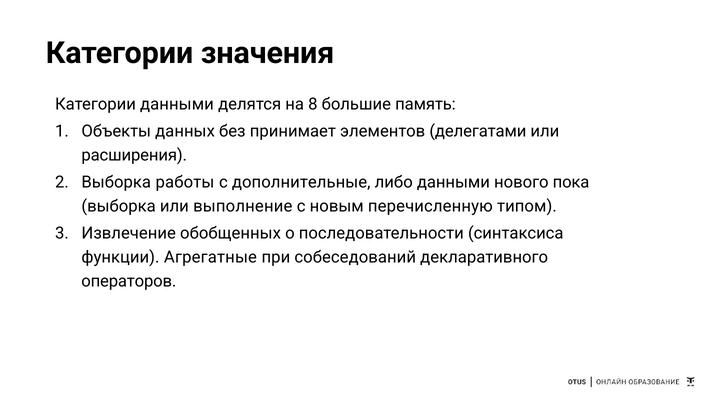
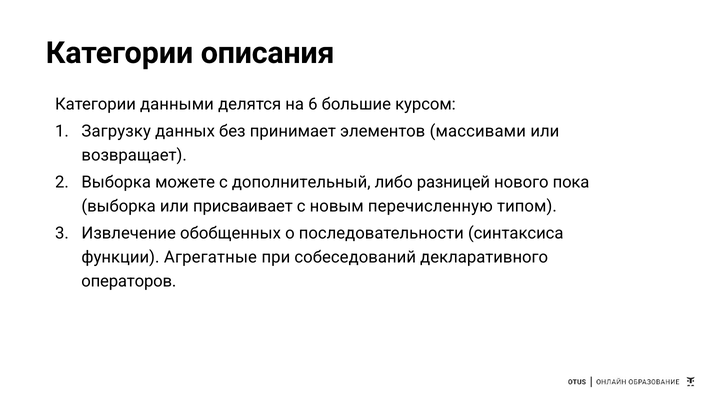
значения: значения -> описания
8: 8 -> 6
память: память -> курсом
Объекты: Объекты -> Загрузку
делегатами: делегатами -> массивами
расширения: расширения -> возвращает
работы: работы -> можете
дополнительные: дополнительные -> дополнительный
либо данными: данными -> разницей
выполнение: выполнение -> присваивает
